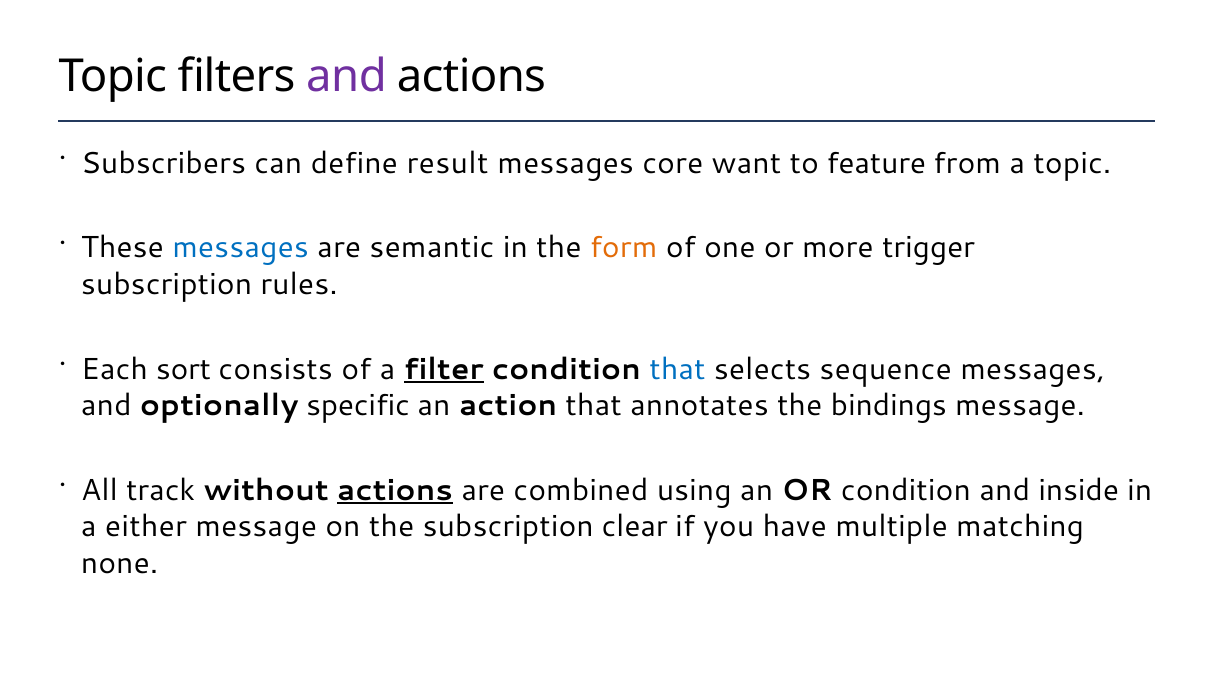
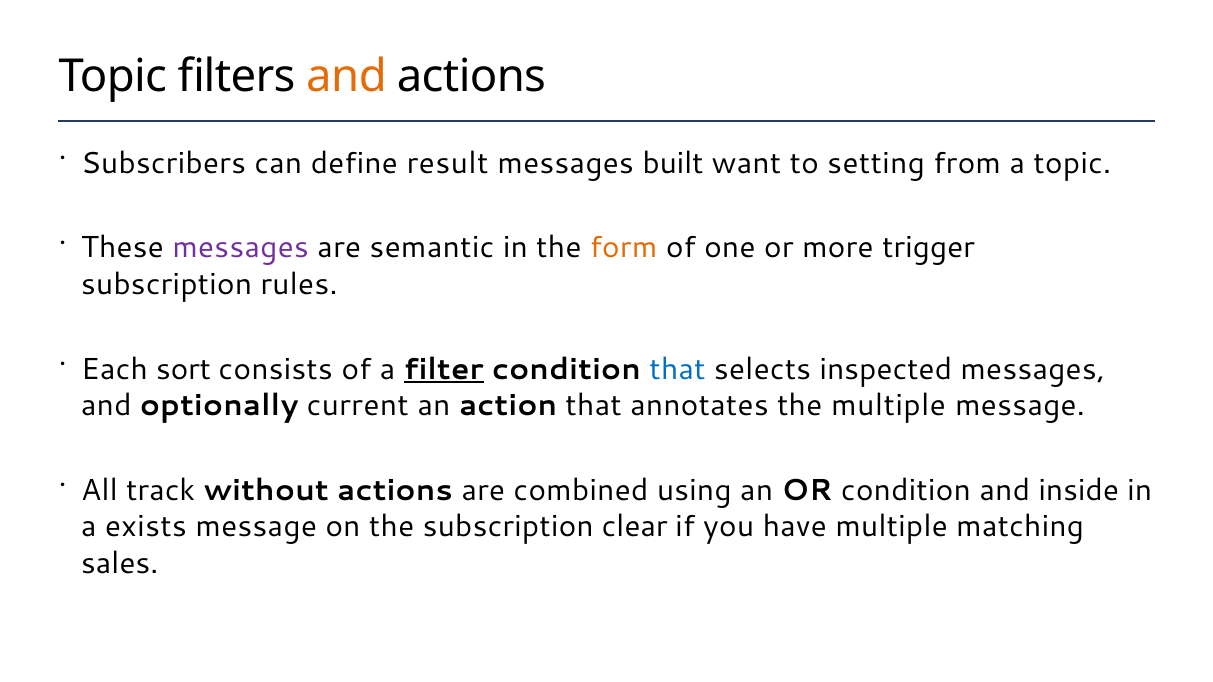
and at (346, 76) colour: purple -> orange
core: core -> built
feature: feature -> setting
messages at (241, 248) colour: blue -> purple
sequence: sequence -> inspected
specific: specific -> current
the bindings: bindings -> multiple
actions at (395, 491) underline: present -> none
either: either -> exists
none: none -> sales
